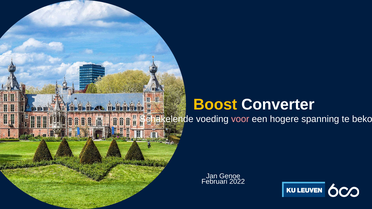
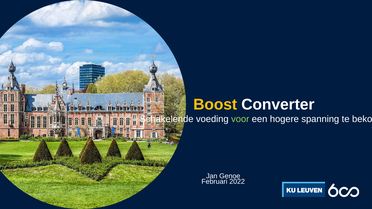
voor colour: pink -> light green
